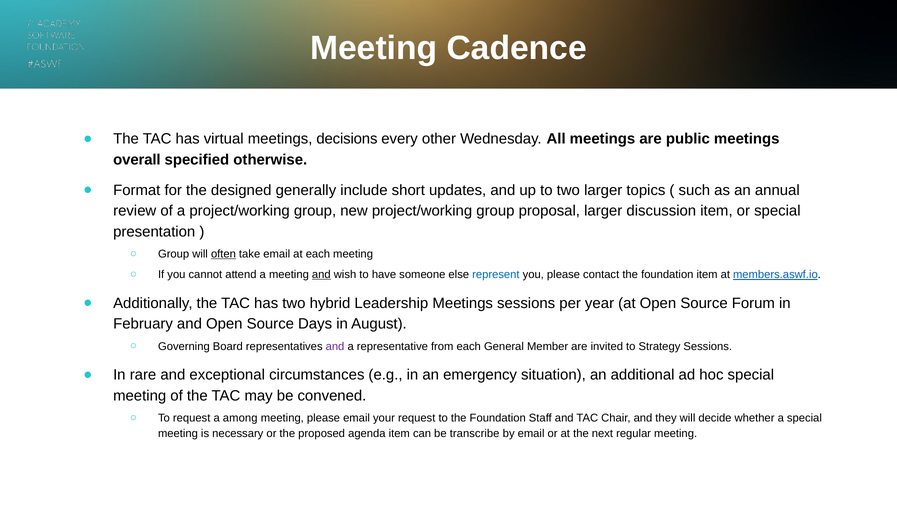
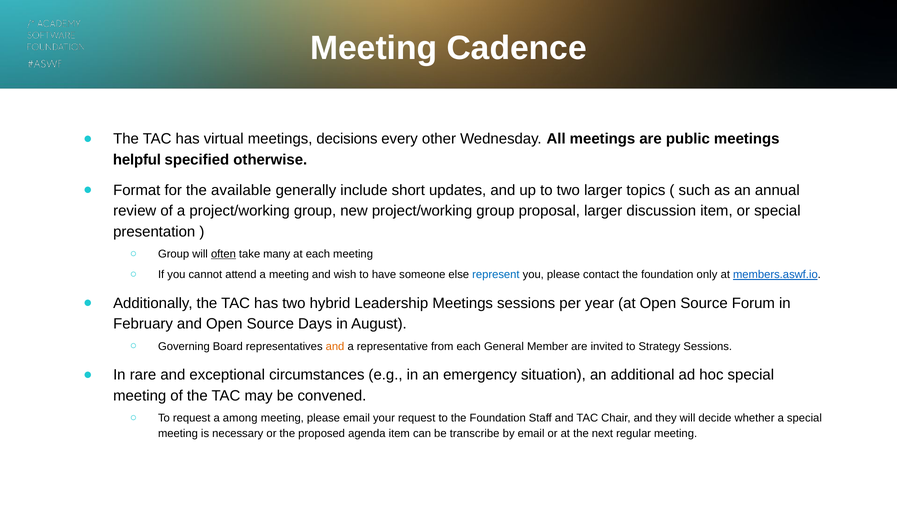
overall: overall -> helpful
designed: designed -> available
take email: email -> many
and at (321, 274) underline: present -> none
foundation item: item -> only
and at (335, 346) colour: purple -> orange
